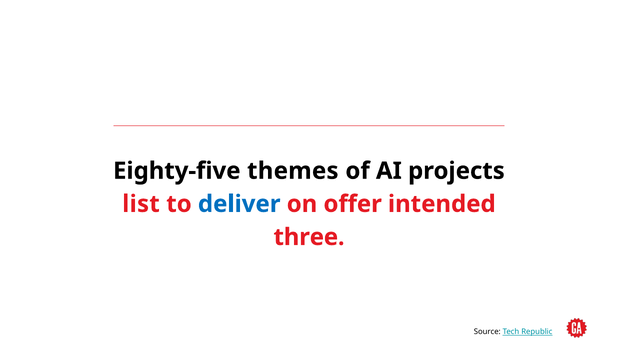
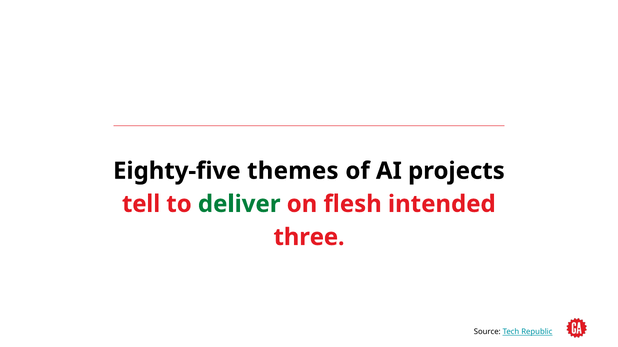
list: list -> tell
deliver colour: blue -> green
offer: offer -> flesh
